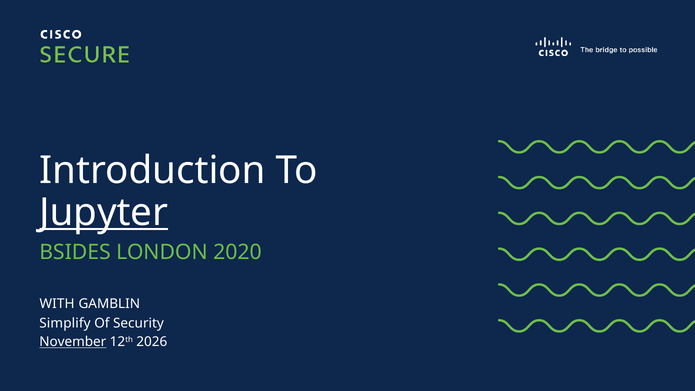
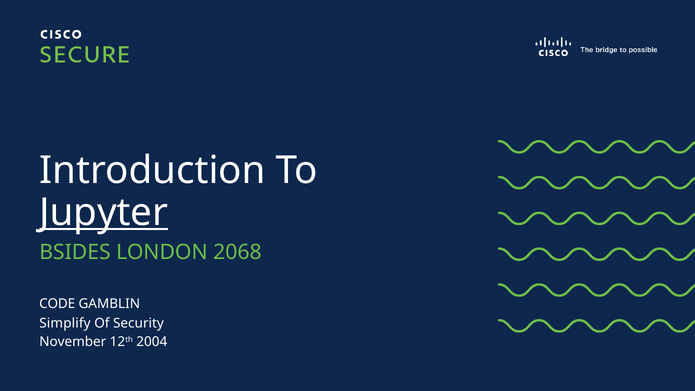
2020: 2020 -> 2068
WITH: WITH -> CODE
November underline: present -> none
2026: 2026 -> 2004
